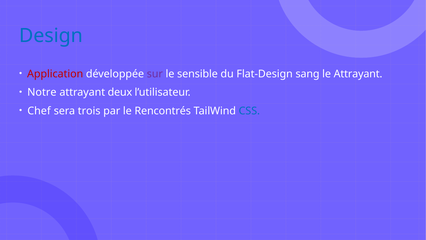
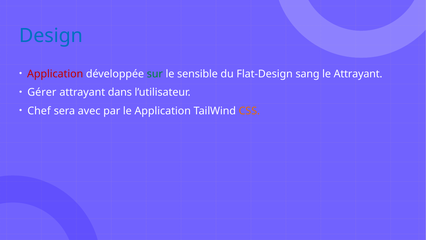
sur colour: purple -> green
Notre: Notre -> Gérer
deux: deux -> dans
trois: trois -> avec
le Rencontrés: Rencontrés -> Application
CSS colour: blue -> orange
